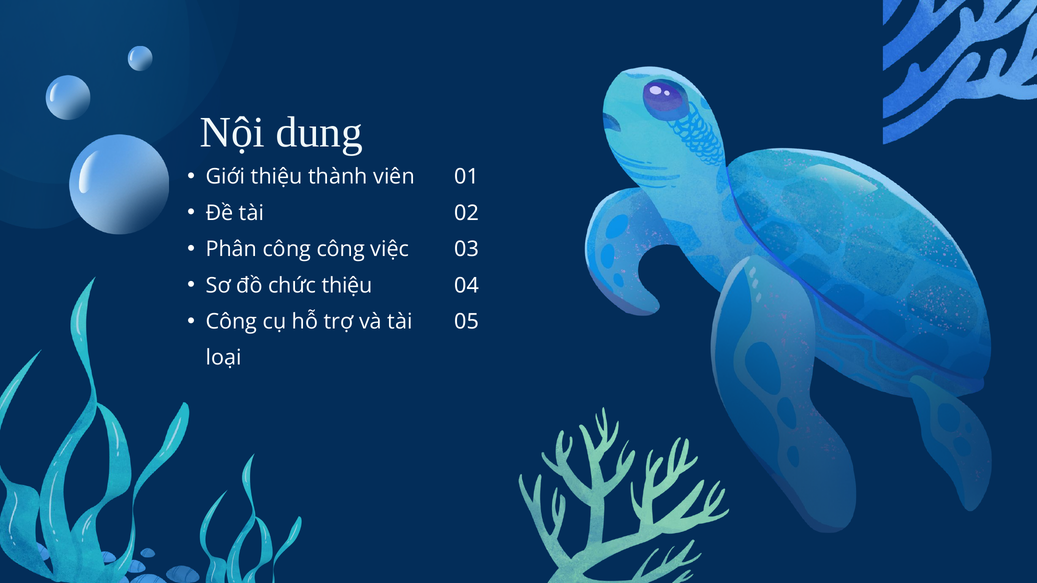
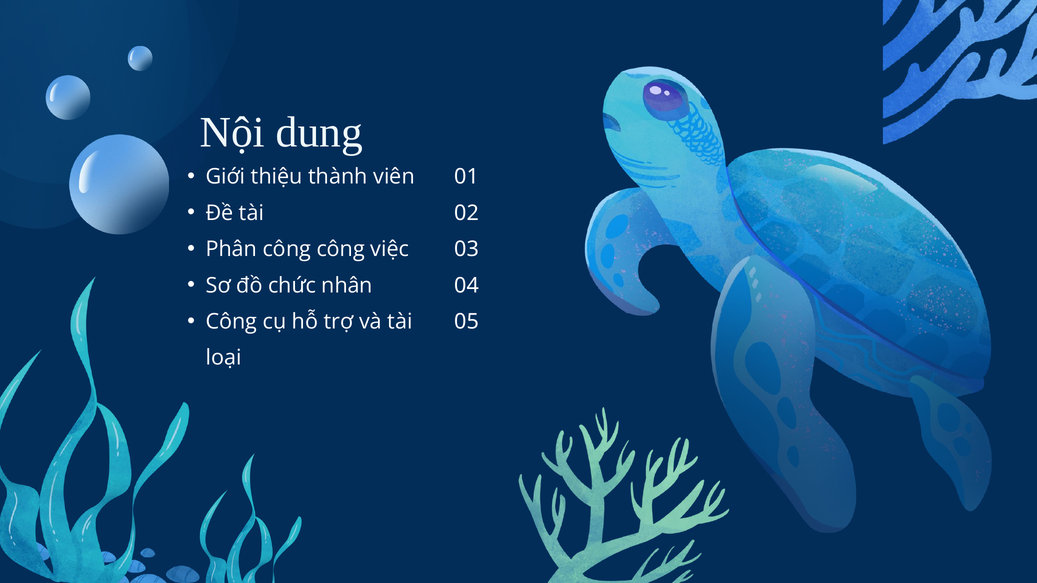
chức thiệu: thiệu -> nhân
